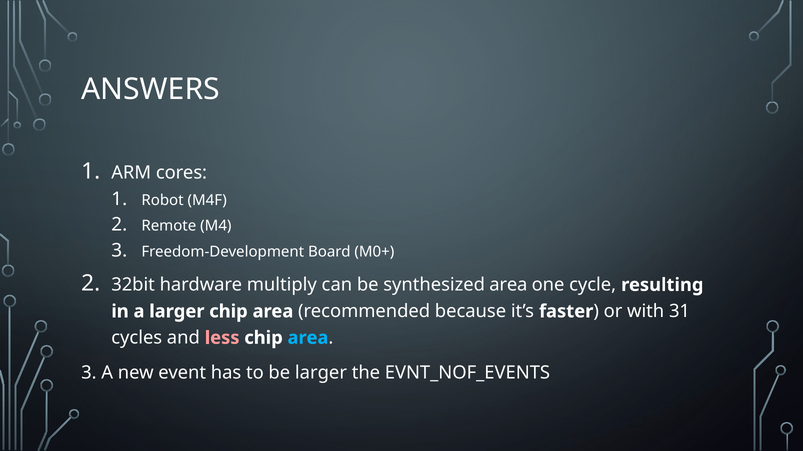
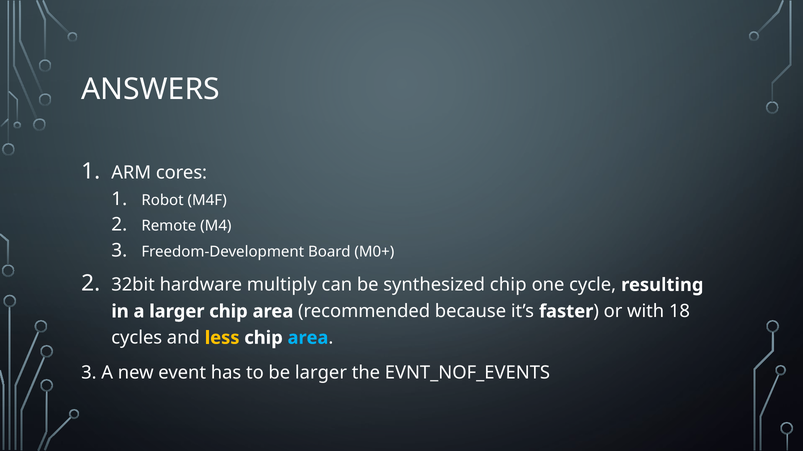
synthesized area: area -> chip
31: 31 -> 18
less colour: pink -> yellow
